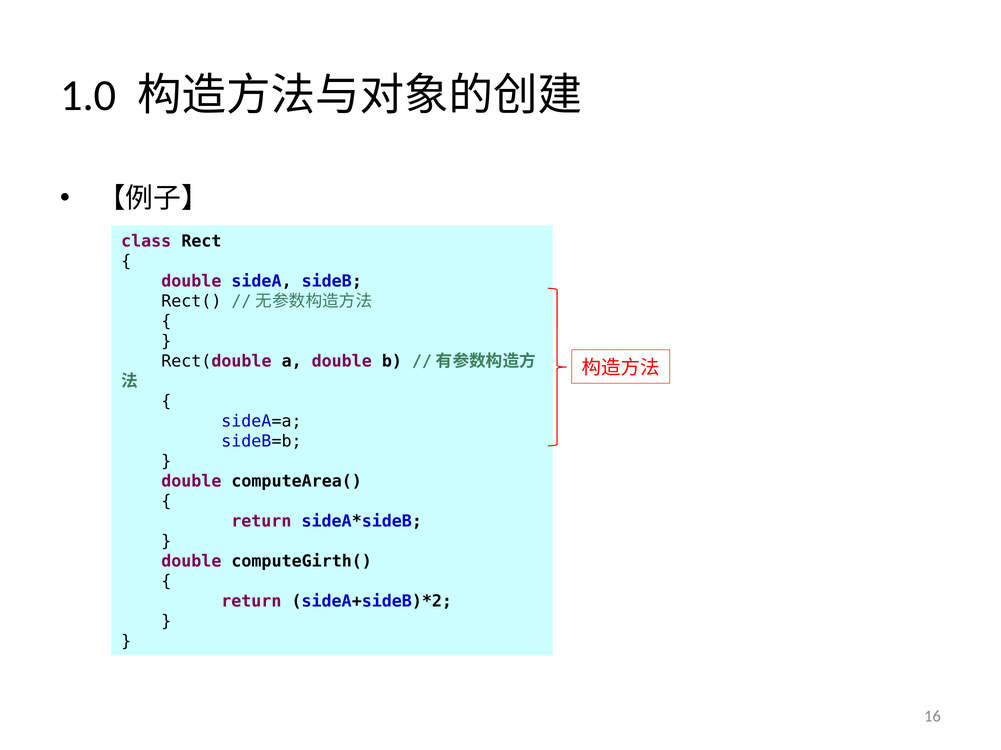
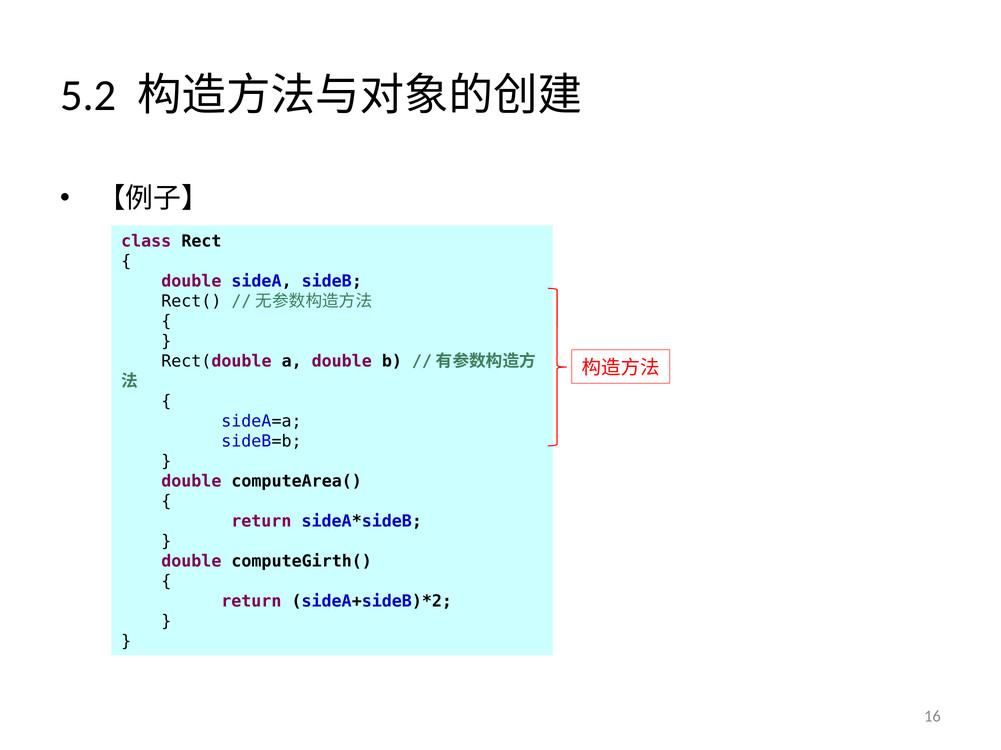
1.0: 1.0 -> 5.2
